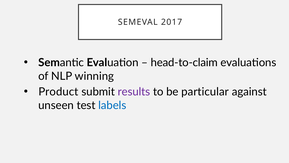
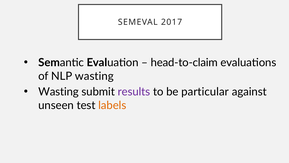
NLP winning: winning -> wasting
Product at (58, 92): Product -> Wasting
labels colour: blue -> orange
